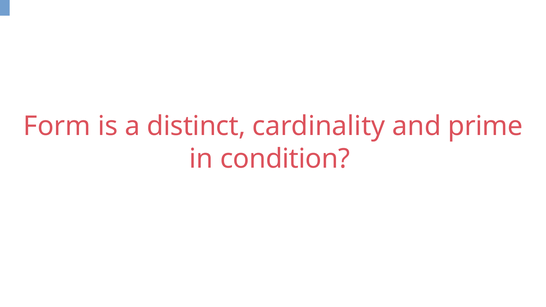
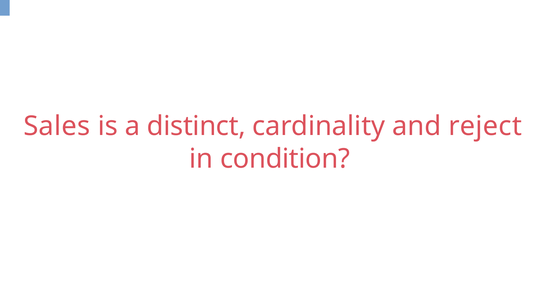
Form: Form -> Sales
prime: prime -> reject
